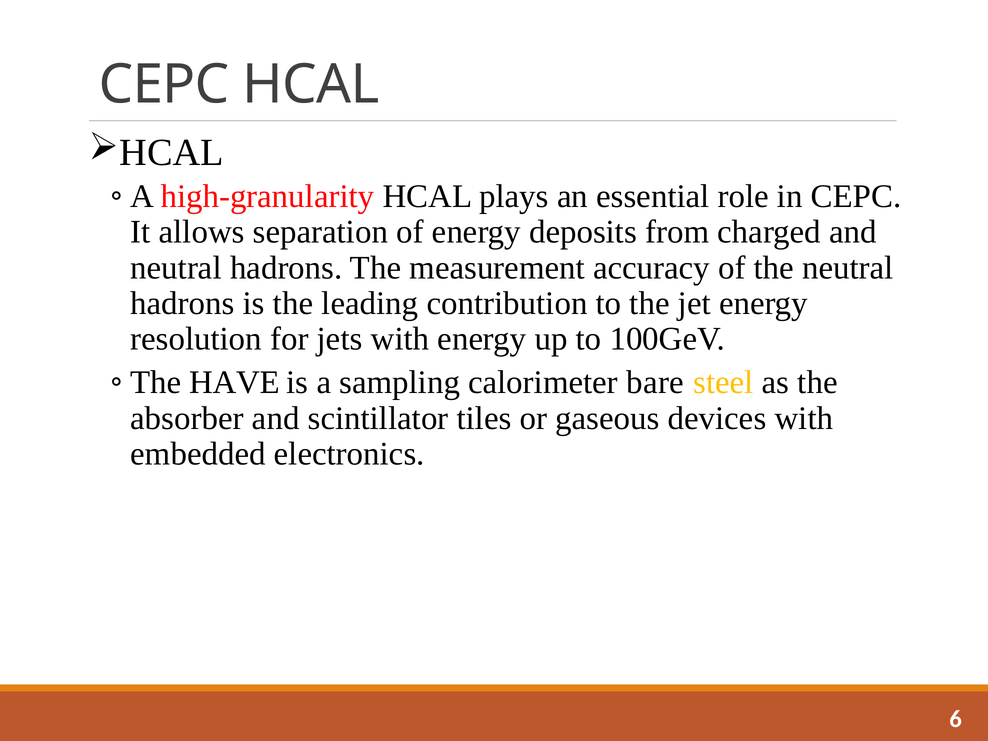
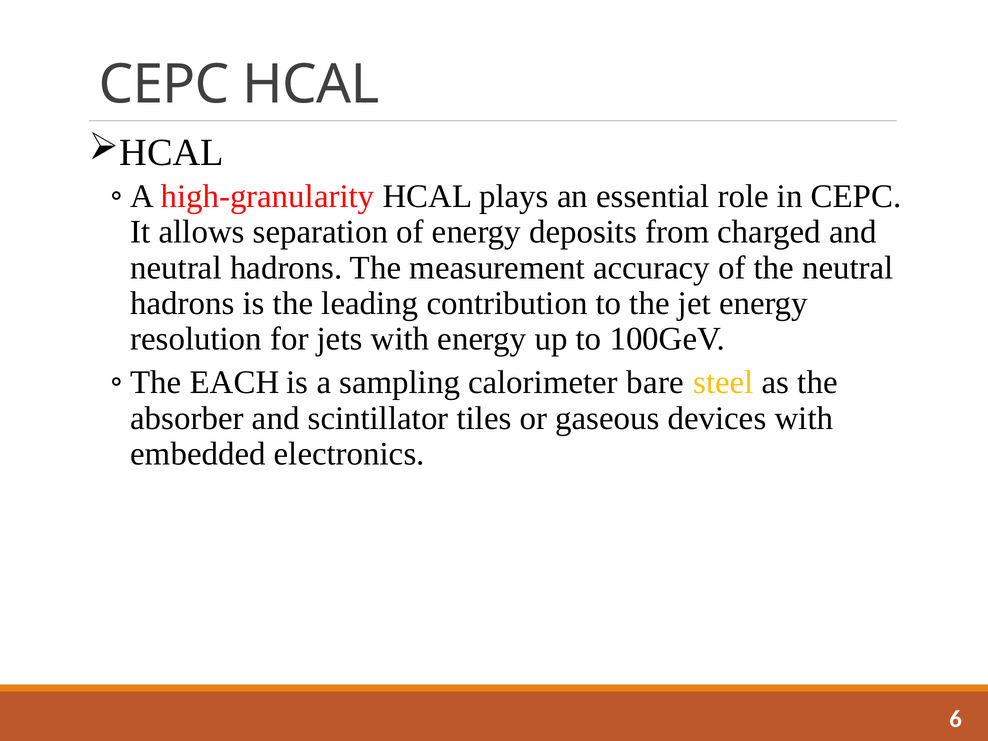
HAVE: HAVE -> EACH
